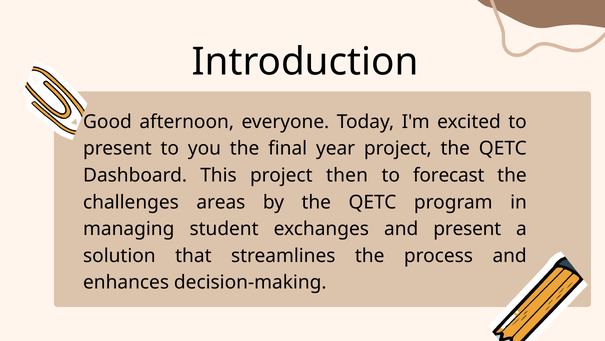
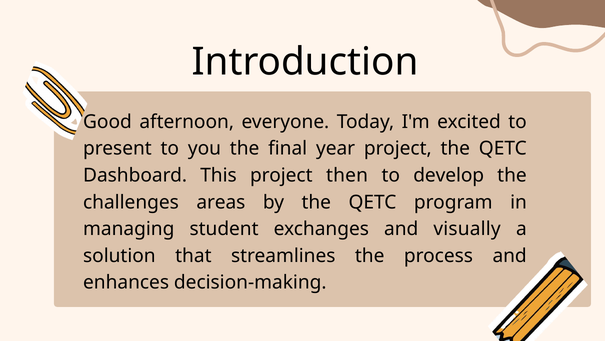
forecast: forecast -> develop
and present: present -> visually
